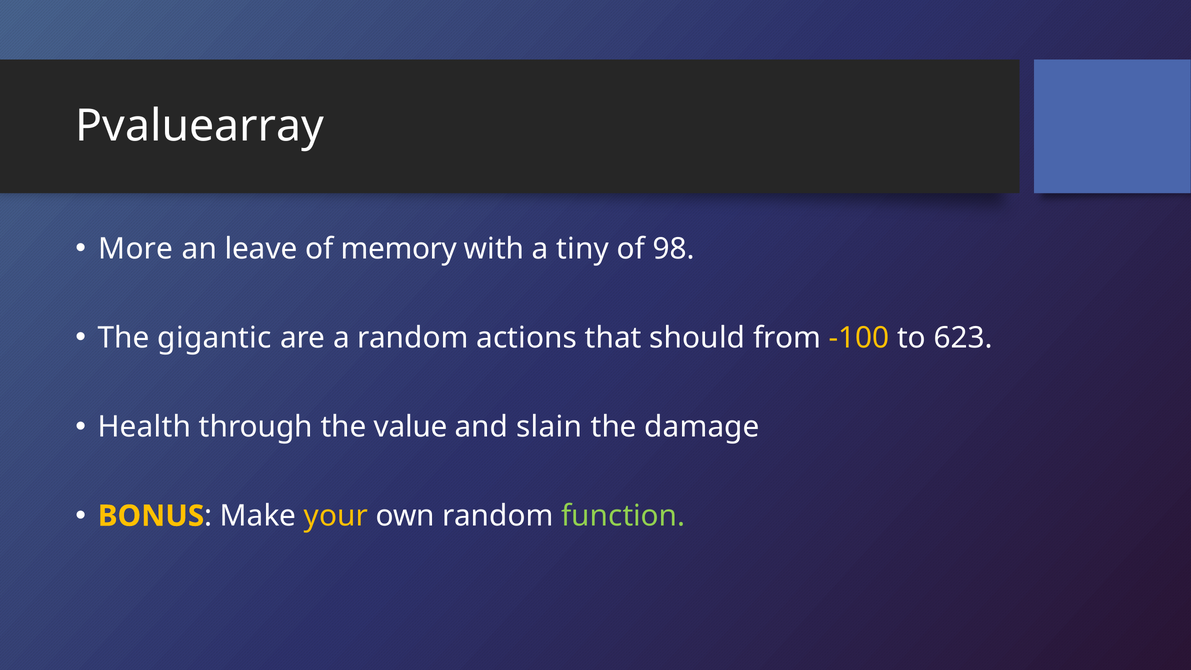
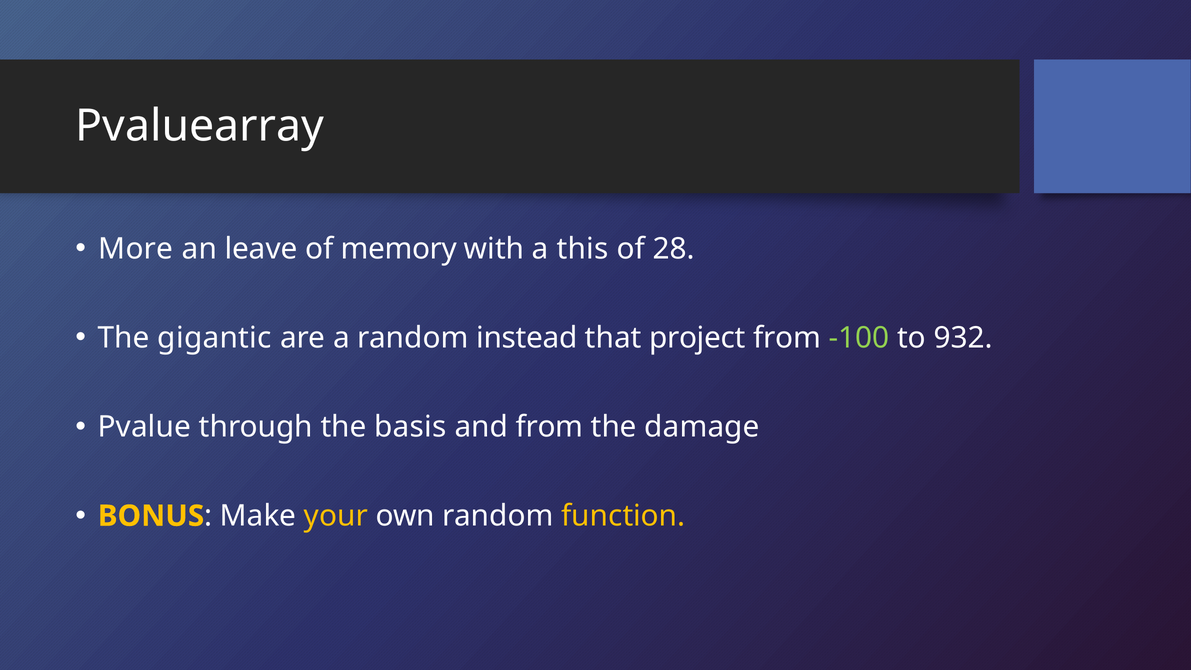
tiny: tiny -> this
98: 98 -> 28
actions: actions -> instead
should: should -> project
-100 colour: yellow -> light green
623: 623 -> 932
Health: Health -> Pvalue
value: value -> basis
and slain: slain -> from
function colour: light green -> yellow
